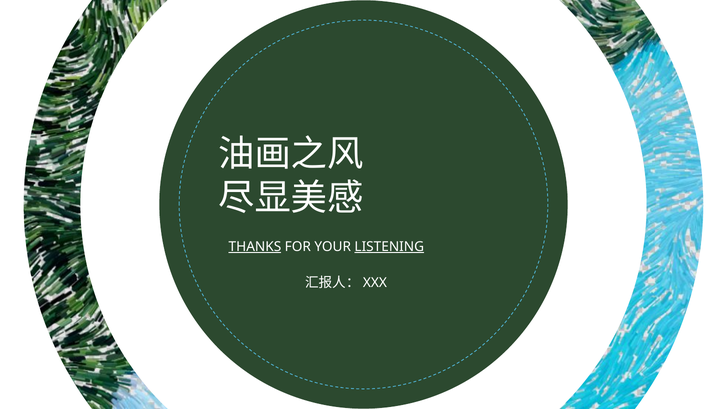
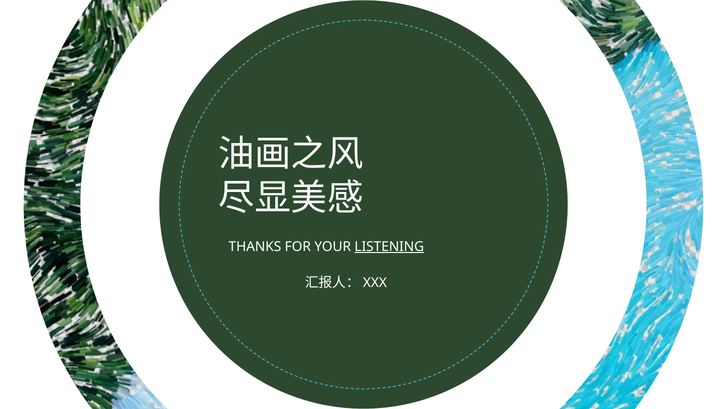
THANKS underline: present -> none
